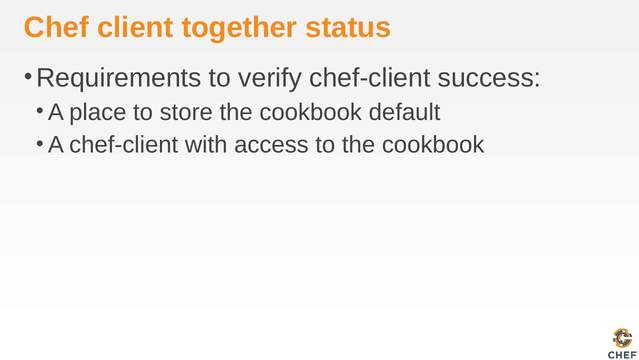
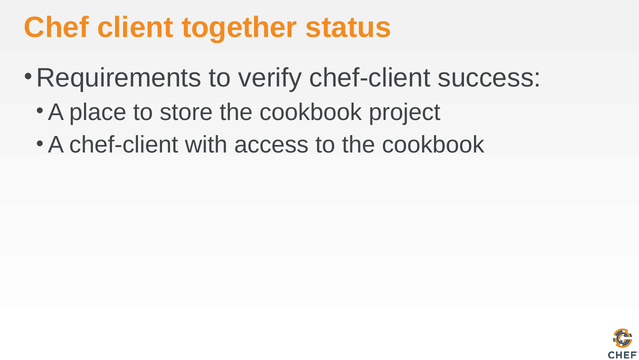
default: default -> project
